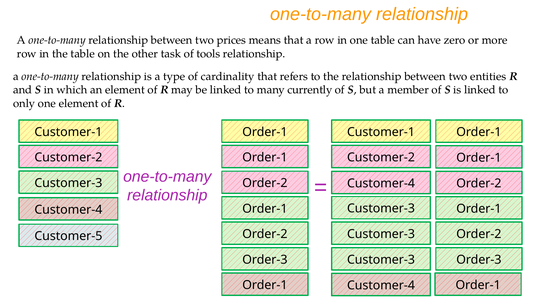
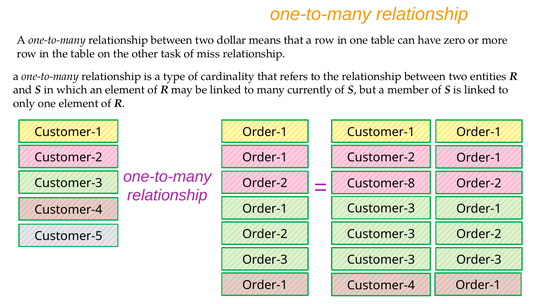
prices: prices -> dollar
tools: tools -> miss
Customer-4 at (381, 183): Customer-4 -> Customer-8
